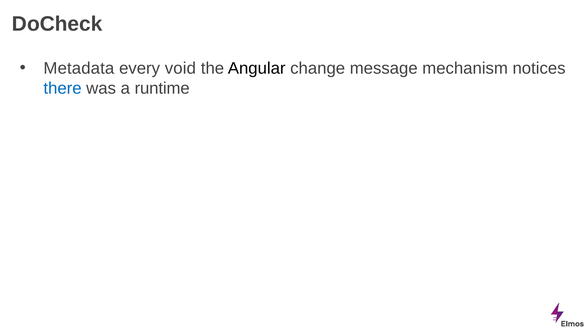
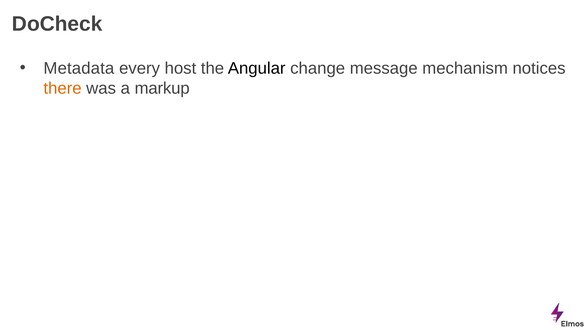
void: void -> host
there colour: blue -> orange
runtime: runtime -> markup
